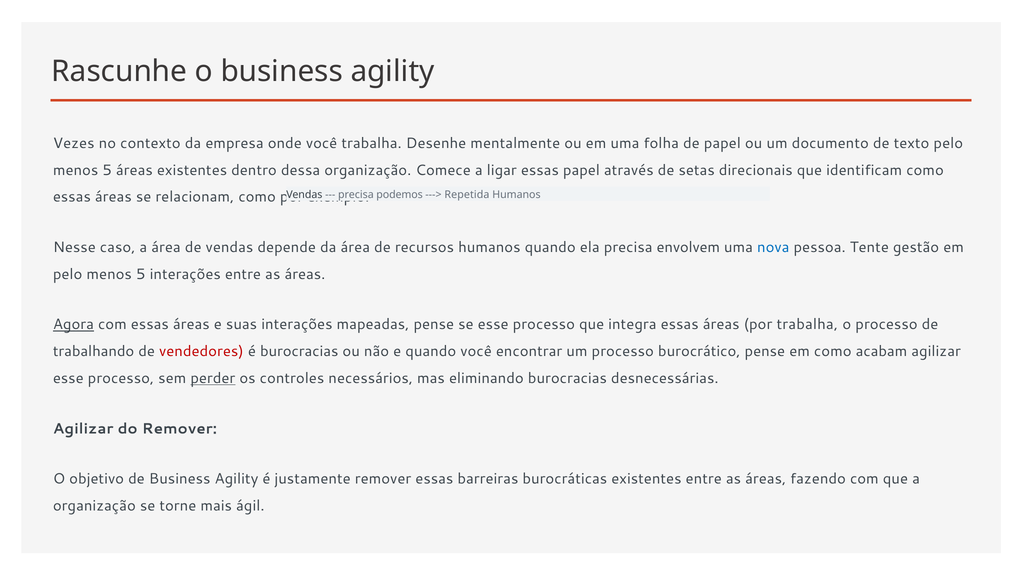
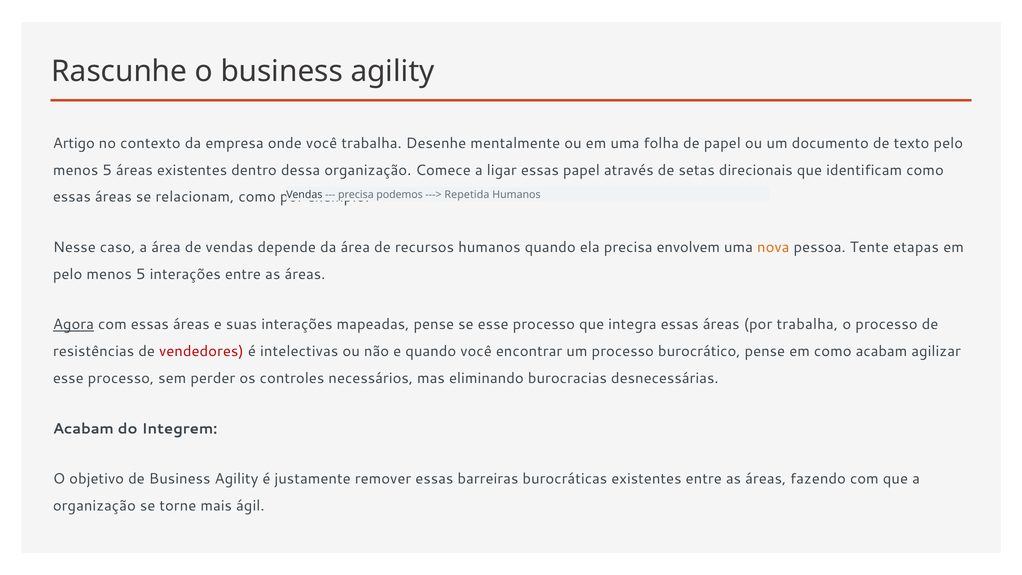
Vezes: Vezes -> Artigo
nova colour: blue -> orange
gestão: gestão -> etapas
trabalhando: trabalhando -> resistências
é burocracias: burocracias -> intelectivas
perder underline: present -> none
Agilizar at (83, 429): Agilizar -> Acabam
do Remover: Remover -> Integrem
